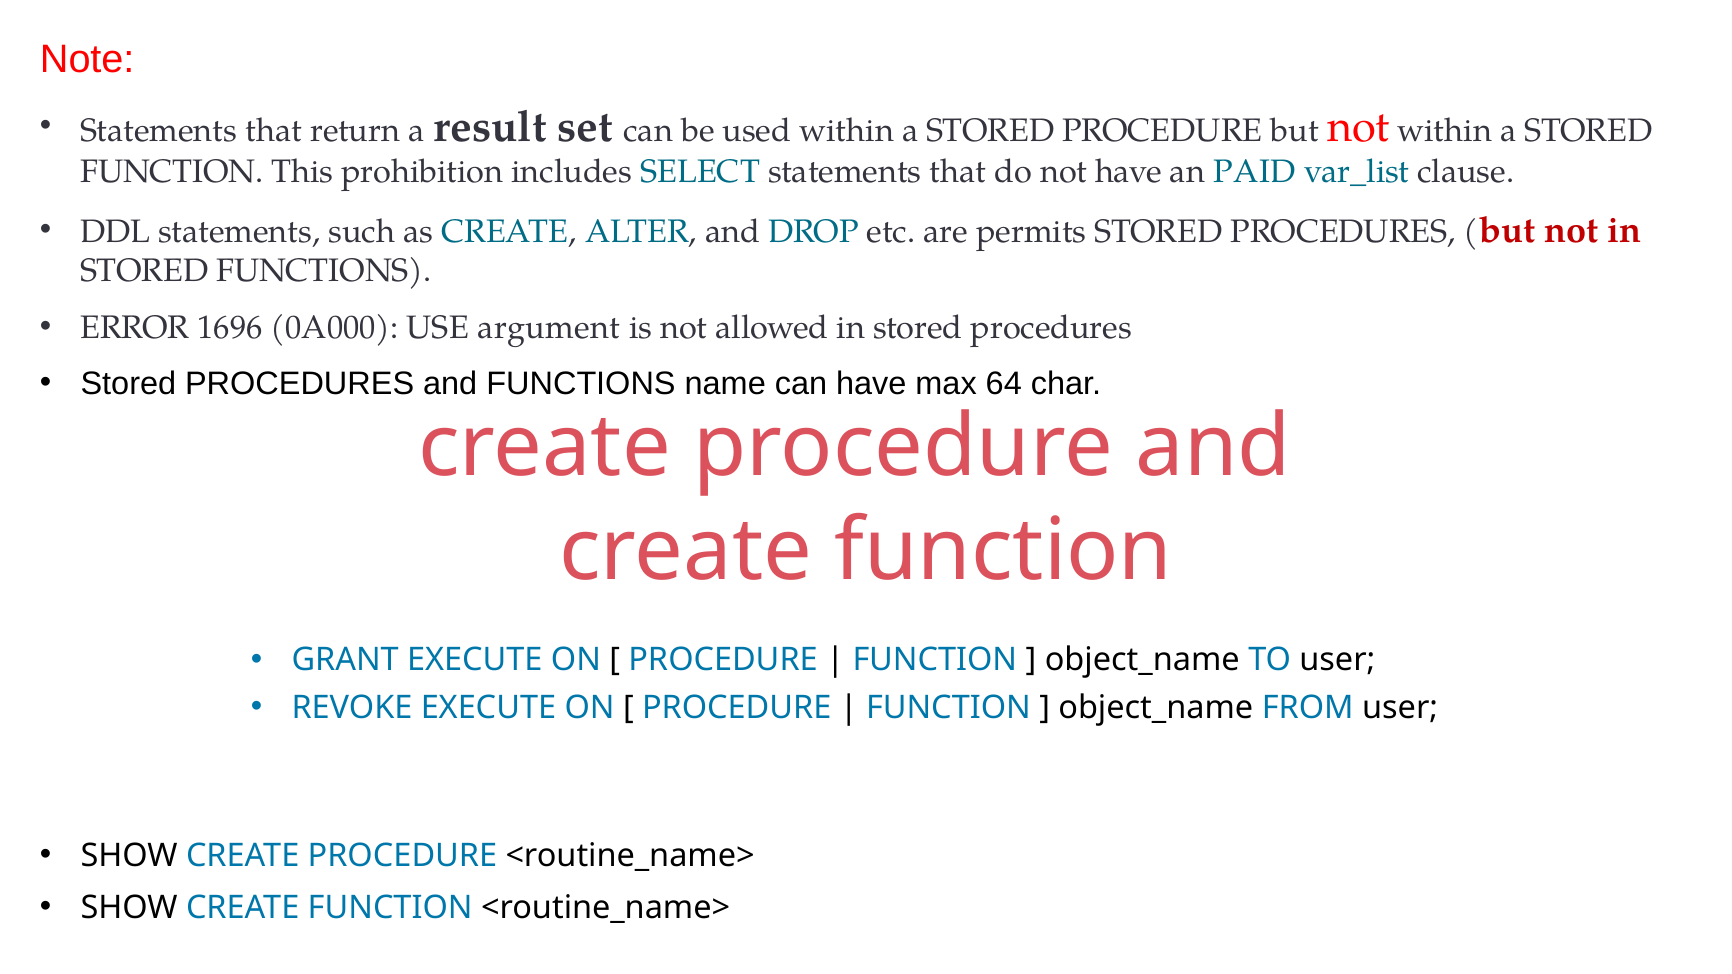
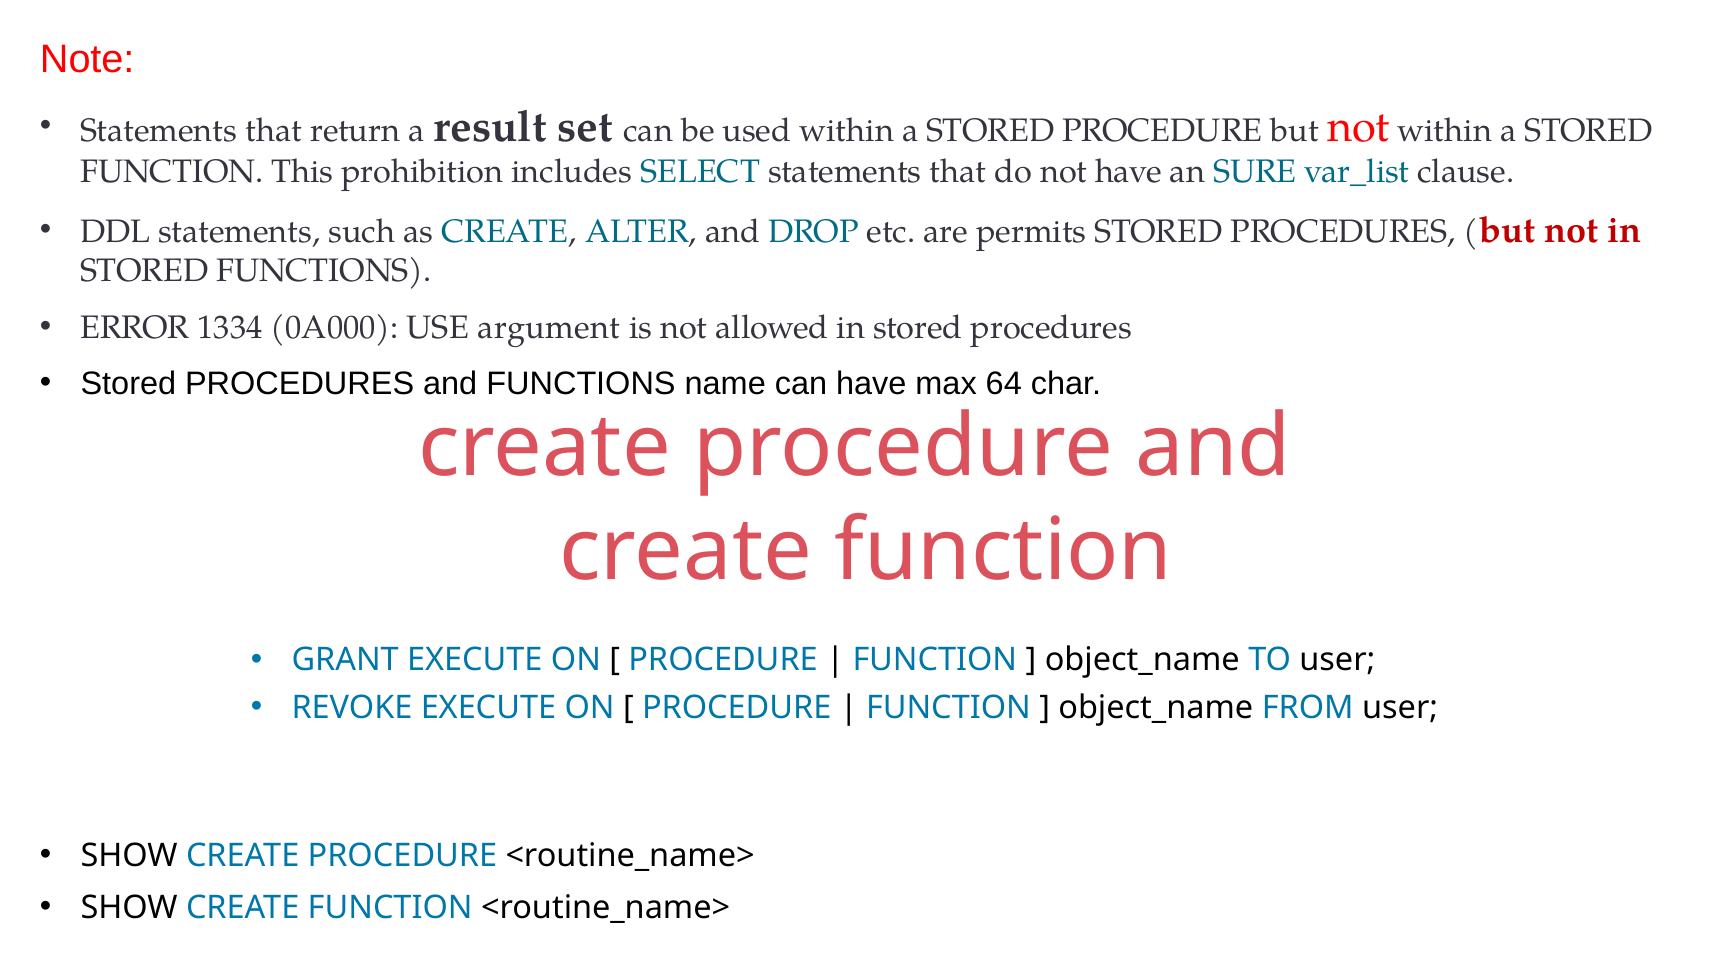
PAID: PAID -> SURE
1696: 1696 -> 1334
